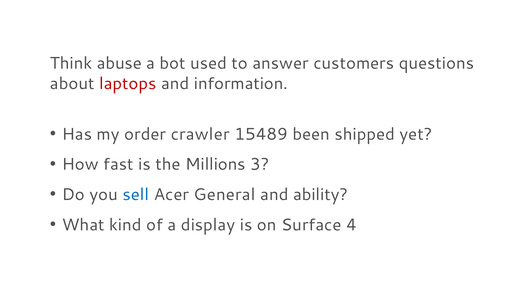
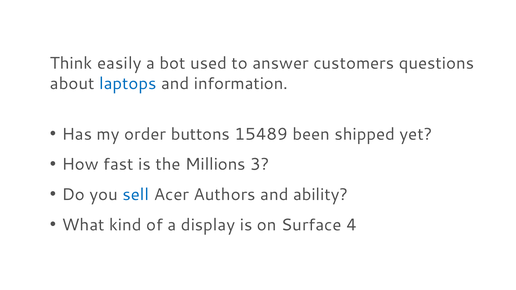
abuse: abuse -> easily
laptops colour: red -> blue
crawler: crawler -> buttons
General: General -> Authors
